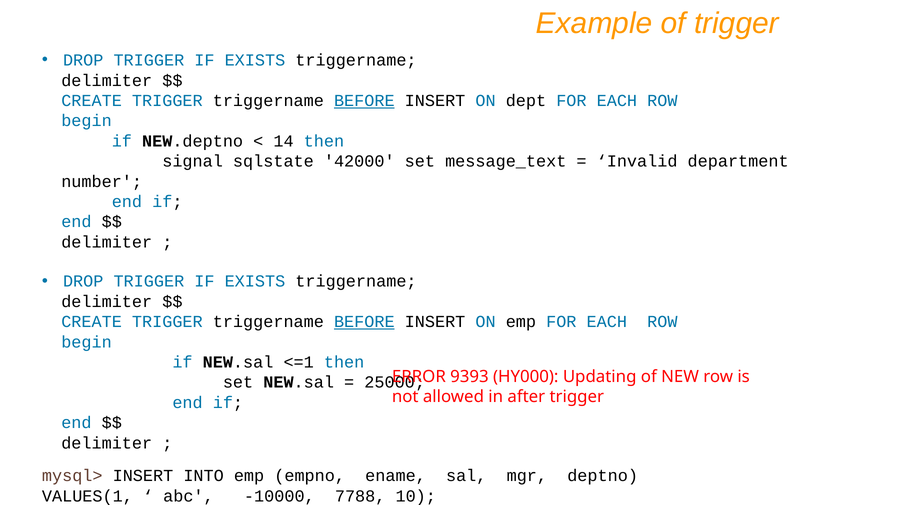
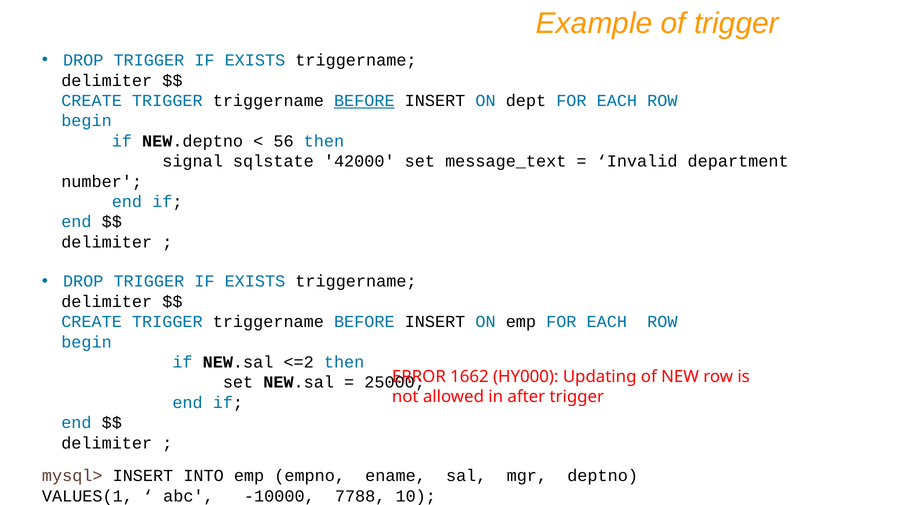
14: 14 -> 56
BEFORE at (364, 322) underline: present -> none
<=1: <=1 -> <=2
9393: 9393 -> 1662
